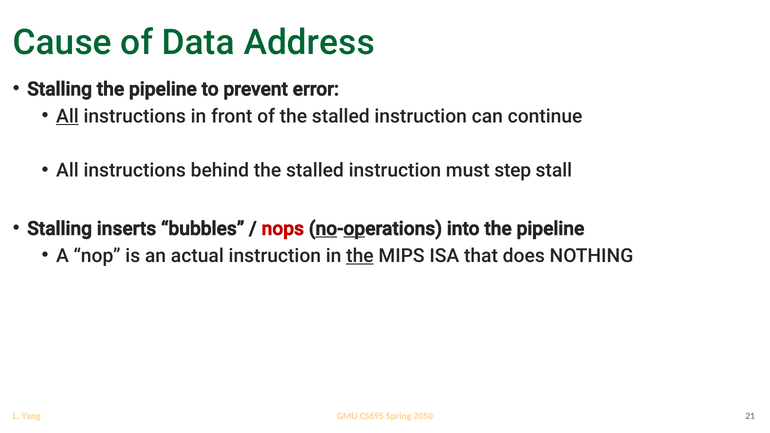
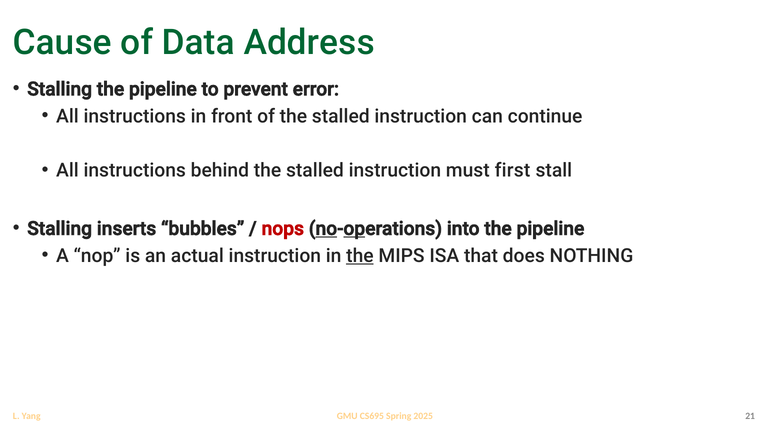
All at (67, 116) underline: present -> none
step: step -> first
2050: 2050 -> 2025
